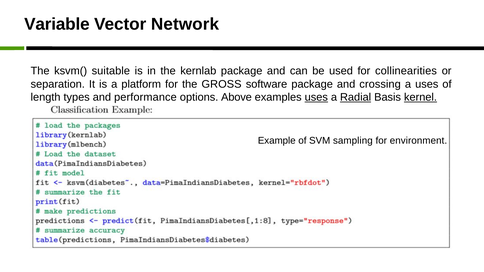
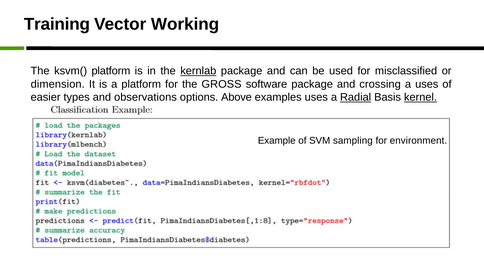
Variable: Variable -> Training
Network: Network -> Working
ksvm( suitable: suitable -> platform
kernlab underline: none -> present
collinearities: collinearities -> misclassified
separation: separation -> dimension
length: length -> easier
performance: performance -> observations
uses at (316, 97) underline: present -> none
